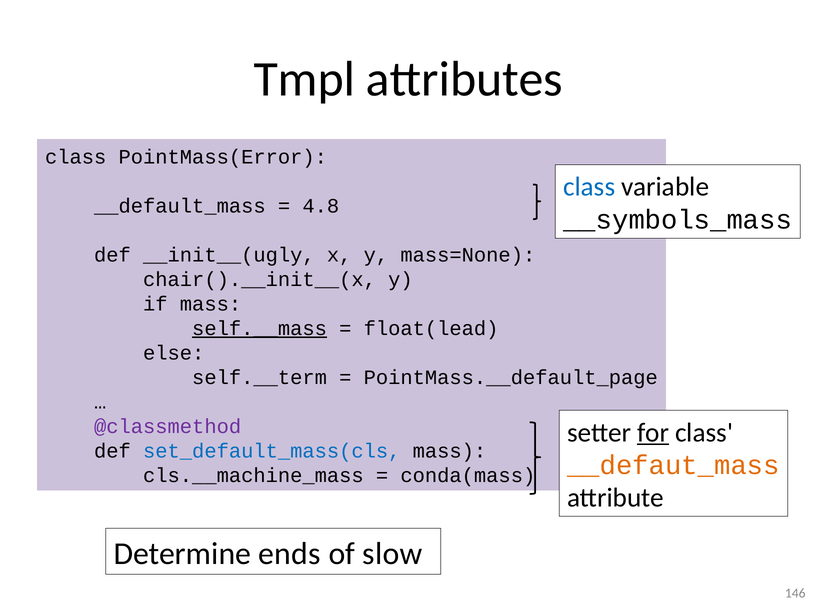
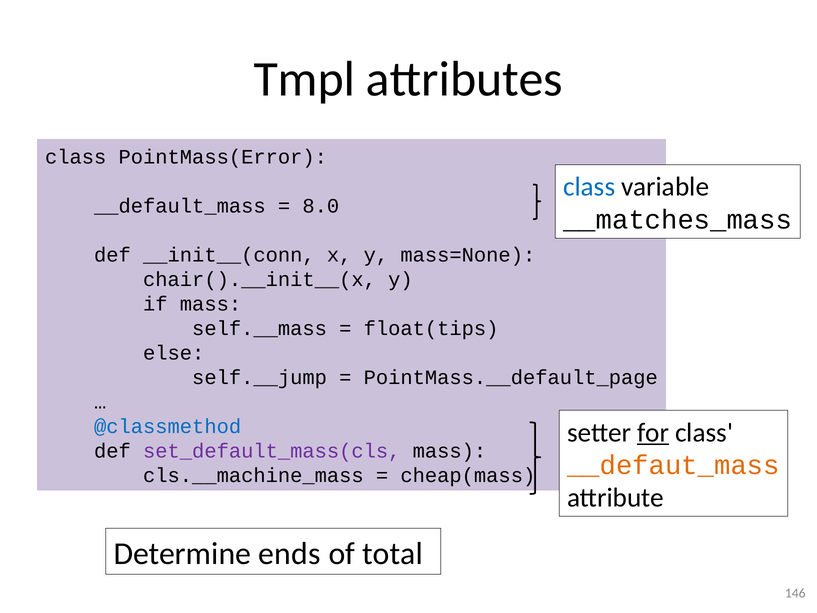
4.8: 4.8 -> 8.0
__symbols_mass: __symbols_mass -> __matches_mass
__init__(ugly: __init__(ugly -> __init__(conn
self.__mass underline: present -> none
float(lead: float(lead -> float(tips
self.__term: self.__term -> self.__jump
@classmethod colour: purple -> blue
set_default_mass(cls colour: blue -> purple
conda(mass: conda(mass -> cheap(mass
slow: slow -> total
